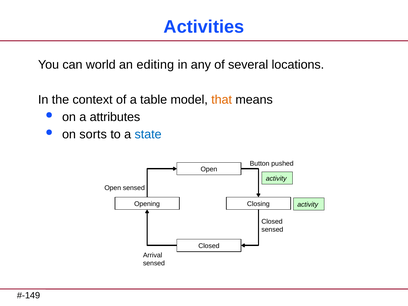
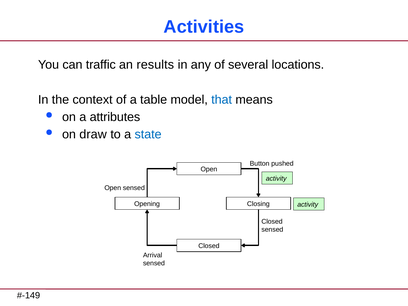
world: world -> traffic
editing: editing -> results
that colour: orange -> blue
sorts: sorts -> draw
